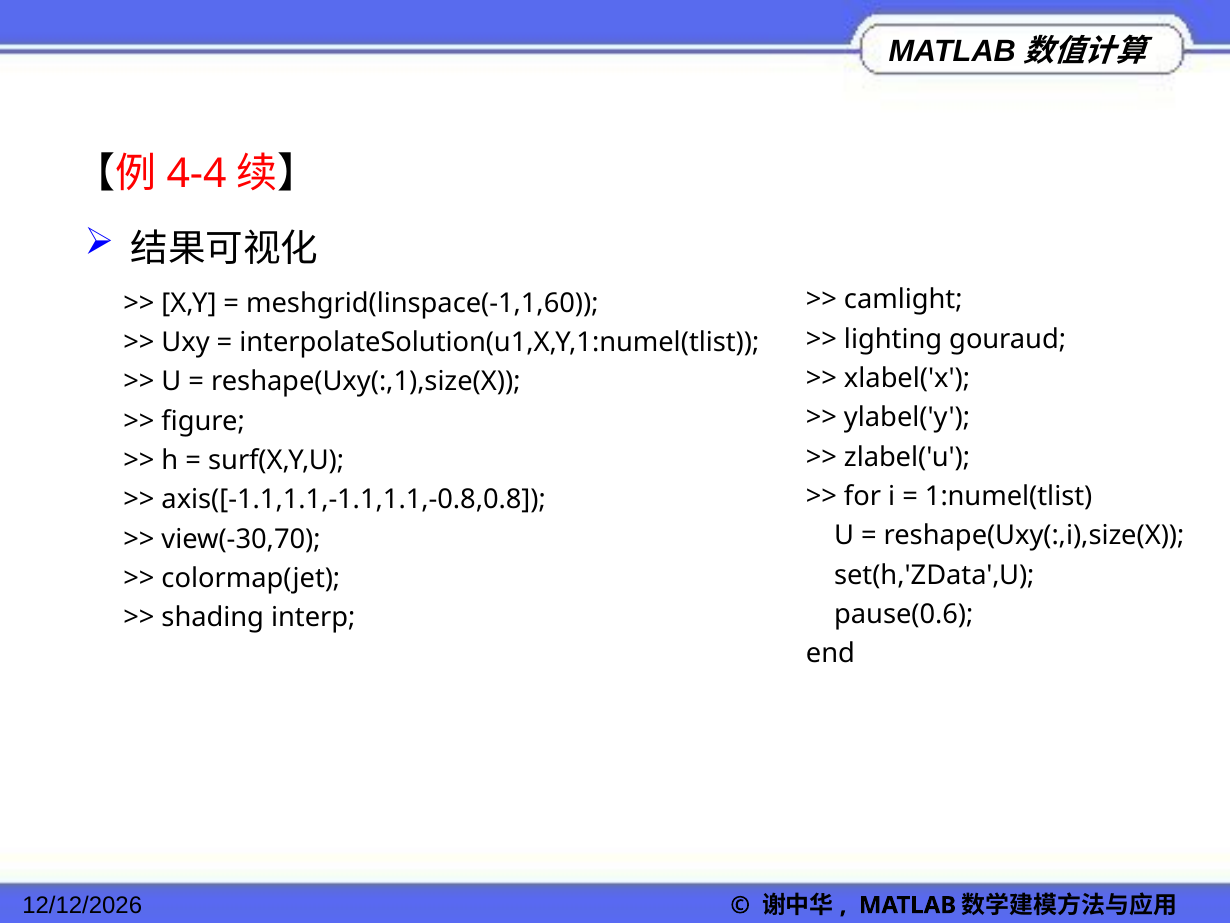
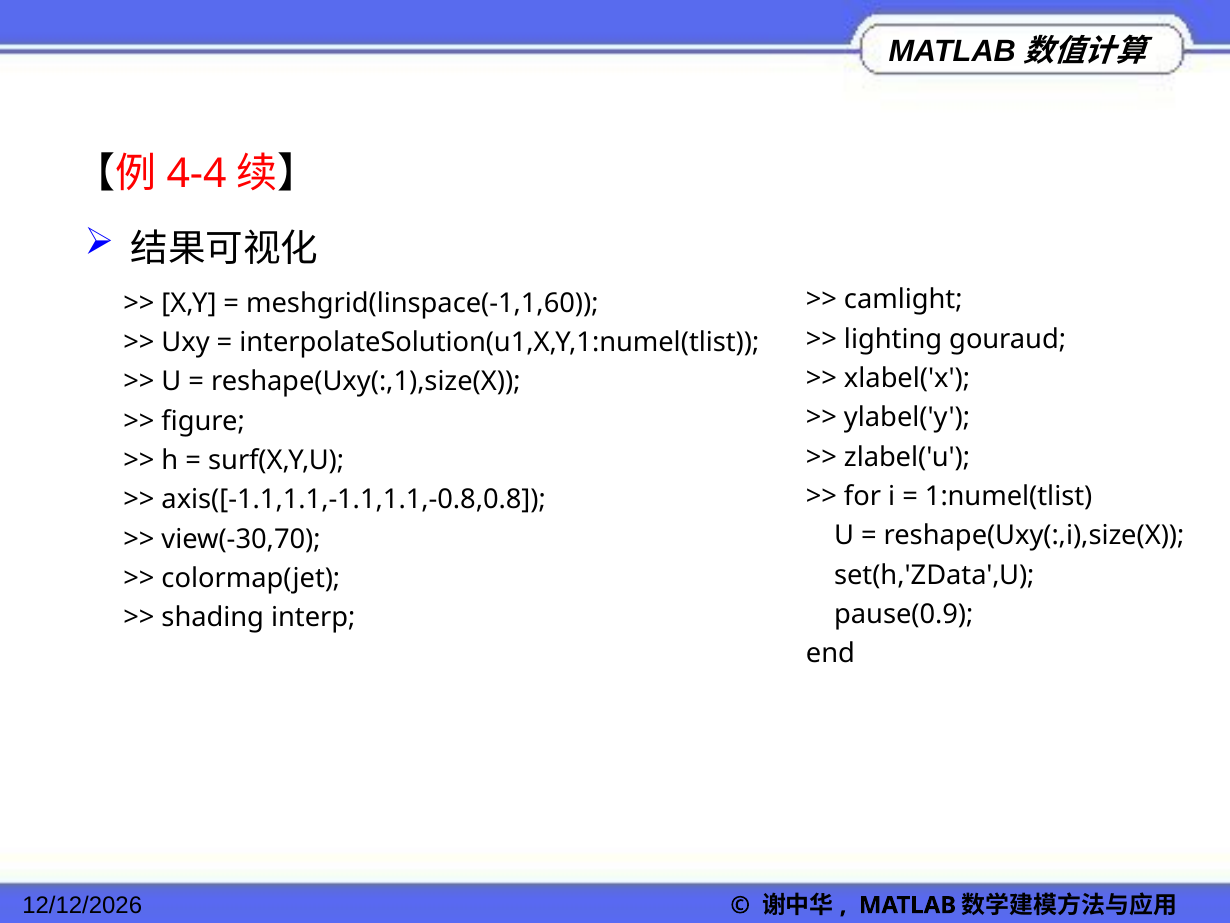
pause(0.6: pause(0.6 -> pause(0.9
